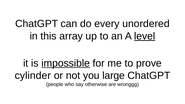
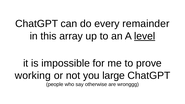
unordered: unordered -> remainder
impossible underline: present -> none
cylinder: cylinder -> working
